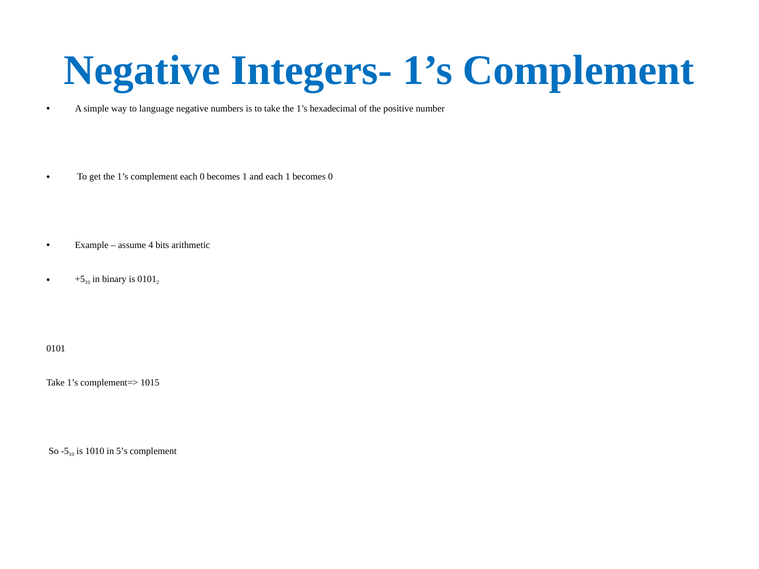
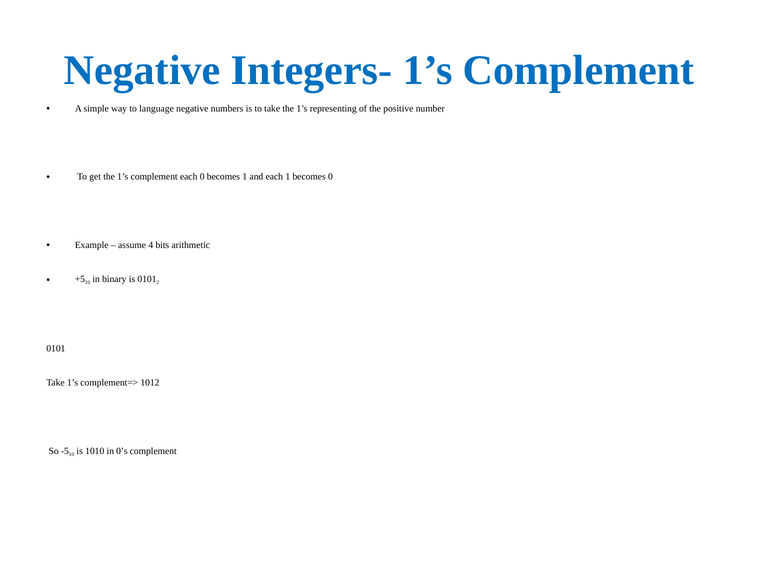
hexadecimal: hexadecimal -> representing
1015: 1015 -> 1012
5’s: 5’s -> 0’s
